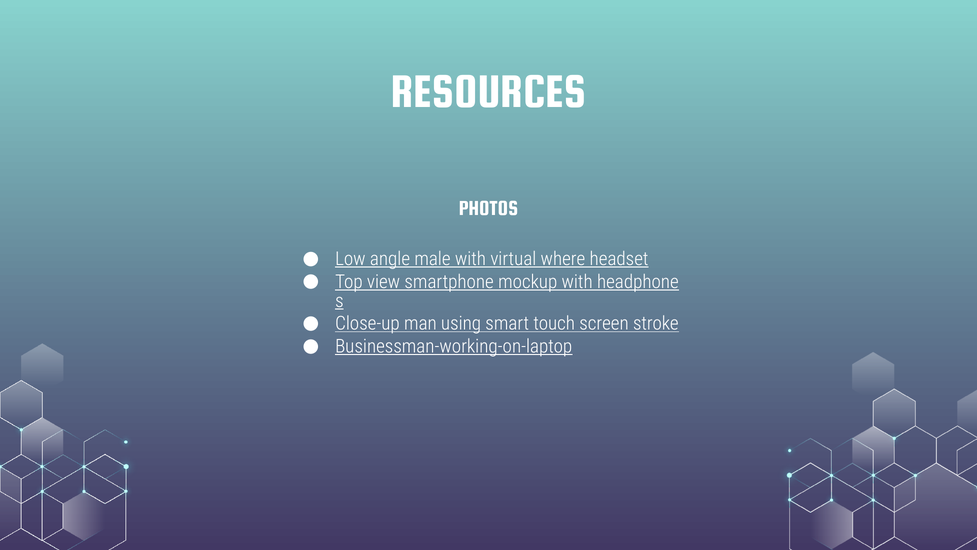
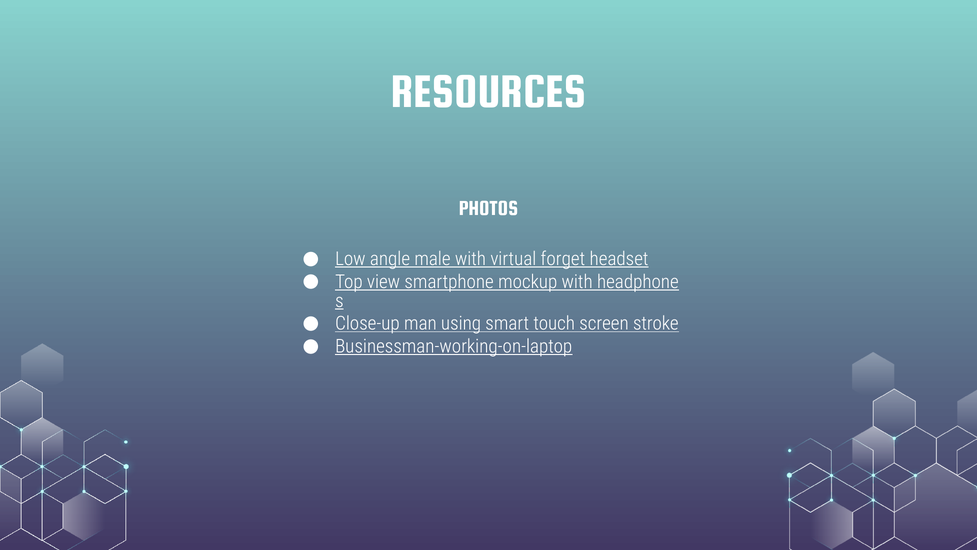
where: where -> forget
